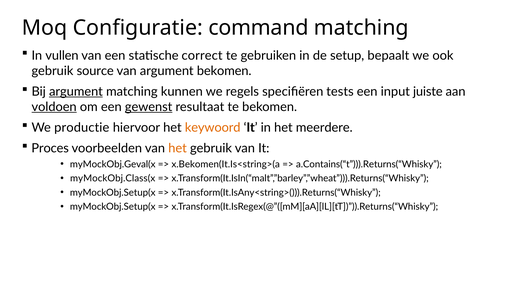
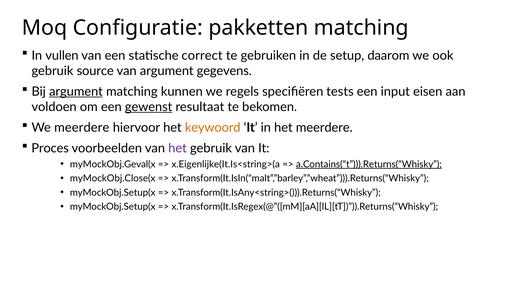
command: command -> pakketten
bepaalt: bepaalt -> daarom
argument bekomen: bekomen -> gegevens
juiste: juiste -> eisen
voldoen underline: present -> none
We productie: productie -> meerdere
het at (178, 149) colour: orange -> purple
x.Bekomen(It.Is<string>(a: x.Bekomen(It.Is<string>(a -> x.Eigenlijke(It.Is<string>(a
a.Contains(“t”))).Returns(“Whisky underline: none -> present
myMockObj.Class(x: myMockObj.Class(x -> myMockObj.Close(x
